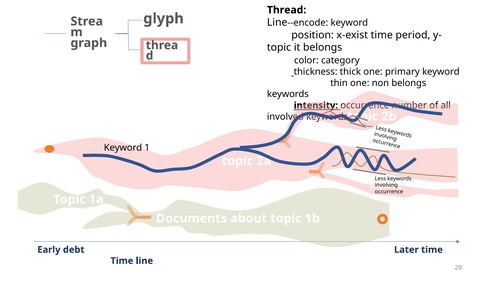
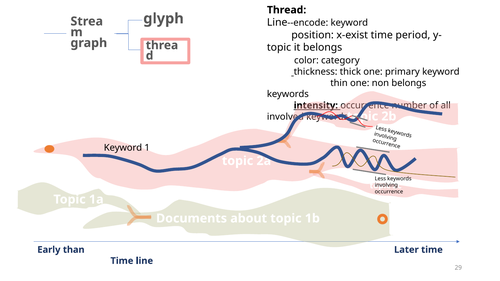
debt: debt -> than
